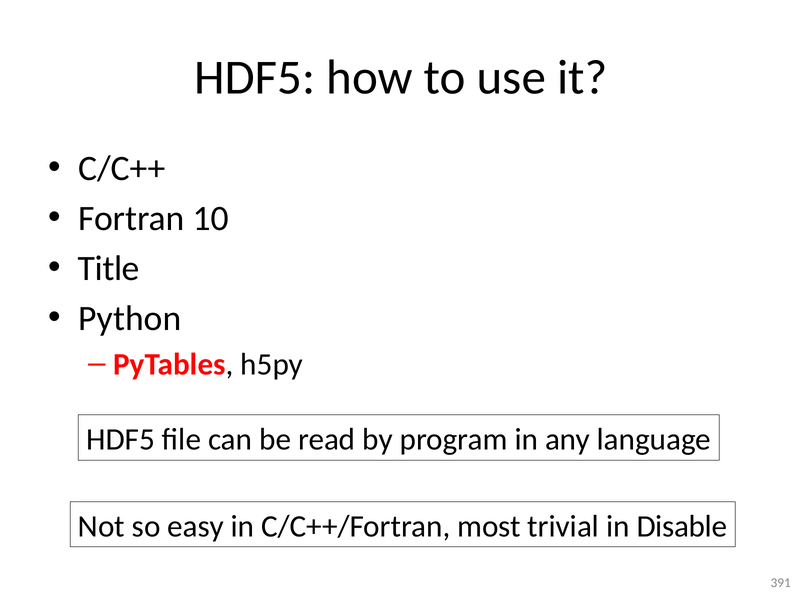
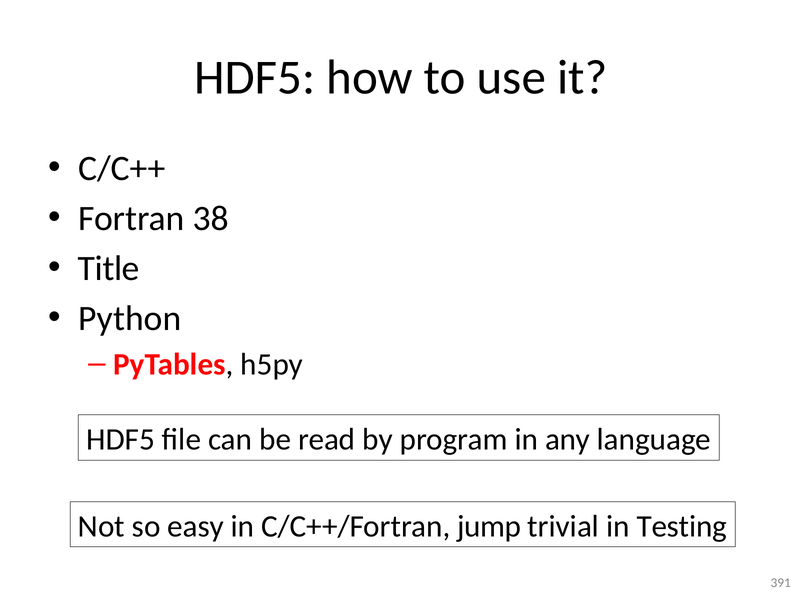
10: 10 -> 38
most: most -> jump
Disable: Disable -> Testing
